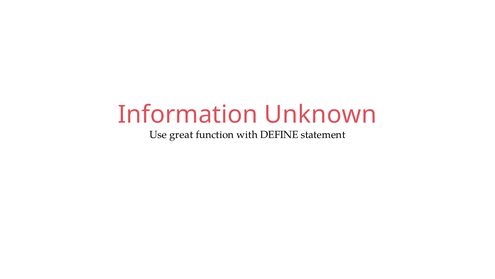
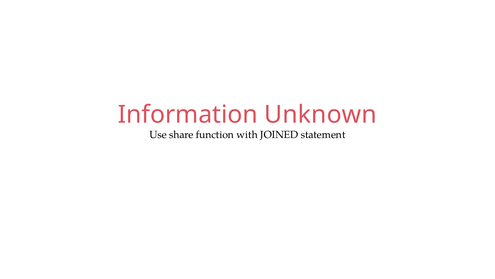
great: great -> share
DEFINE: DEFINE -> JOINED
